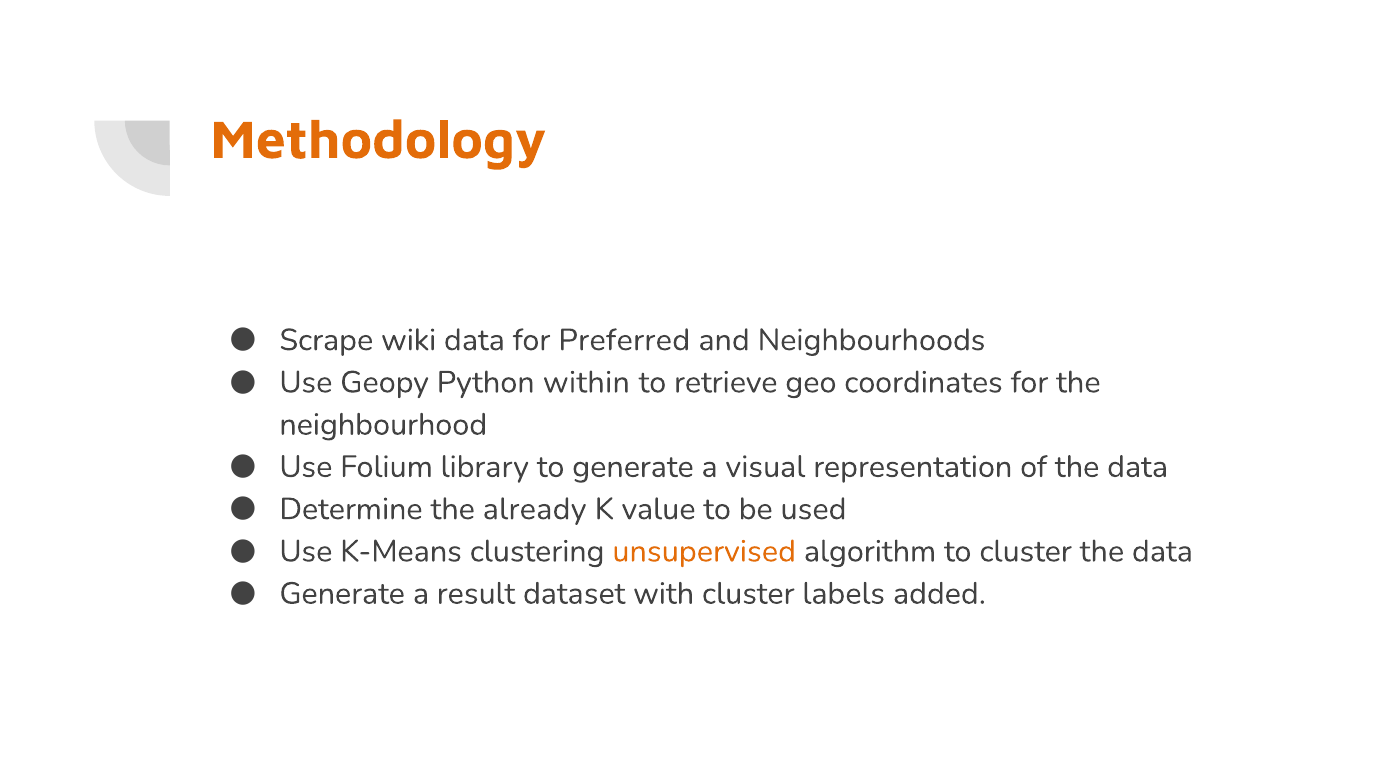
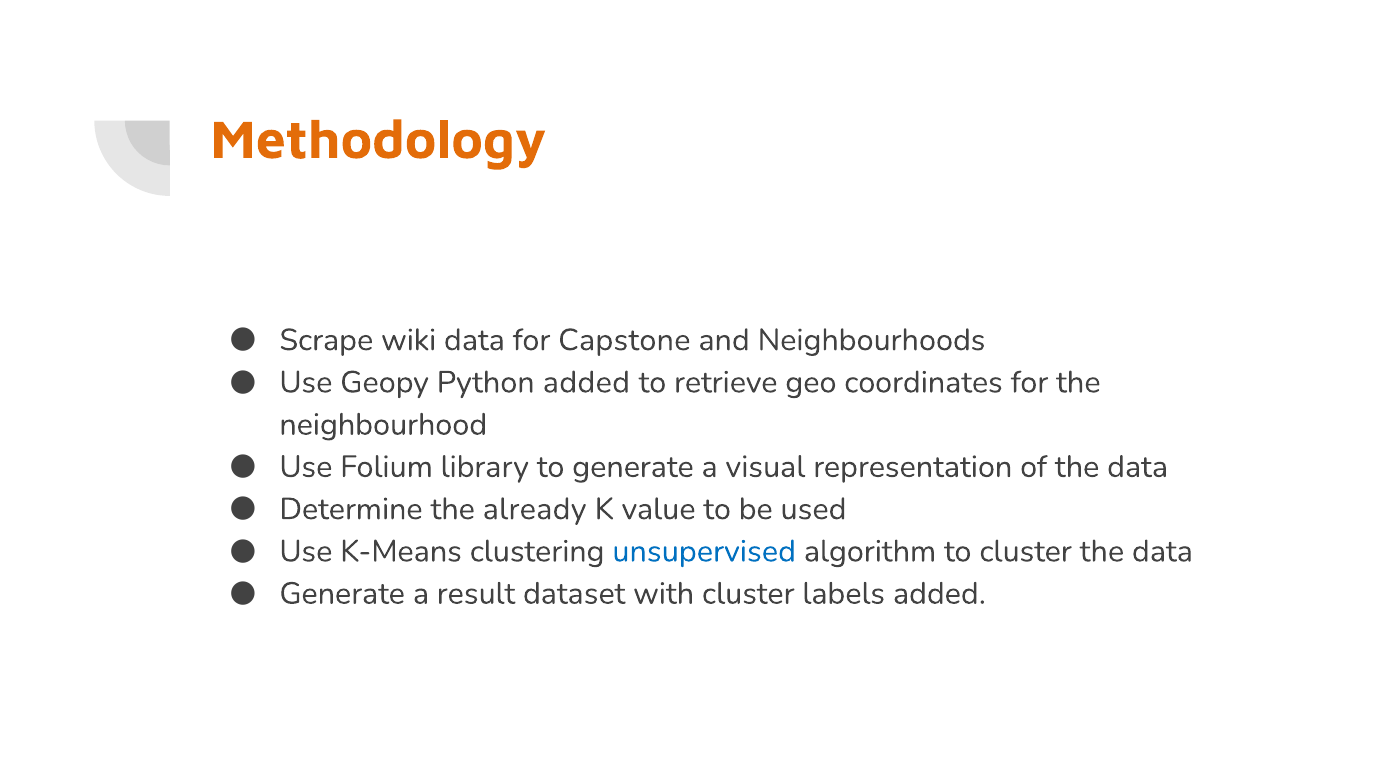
Preferred: Preferred -> Capstone
Python within: within -> added
unsupervised colour: orange -> blue
